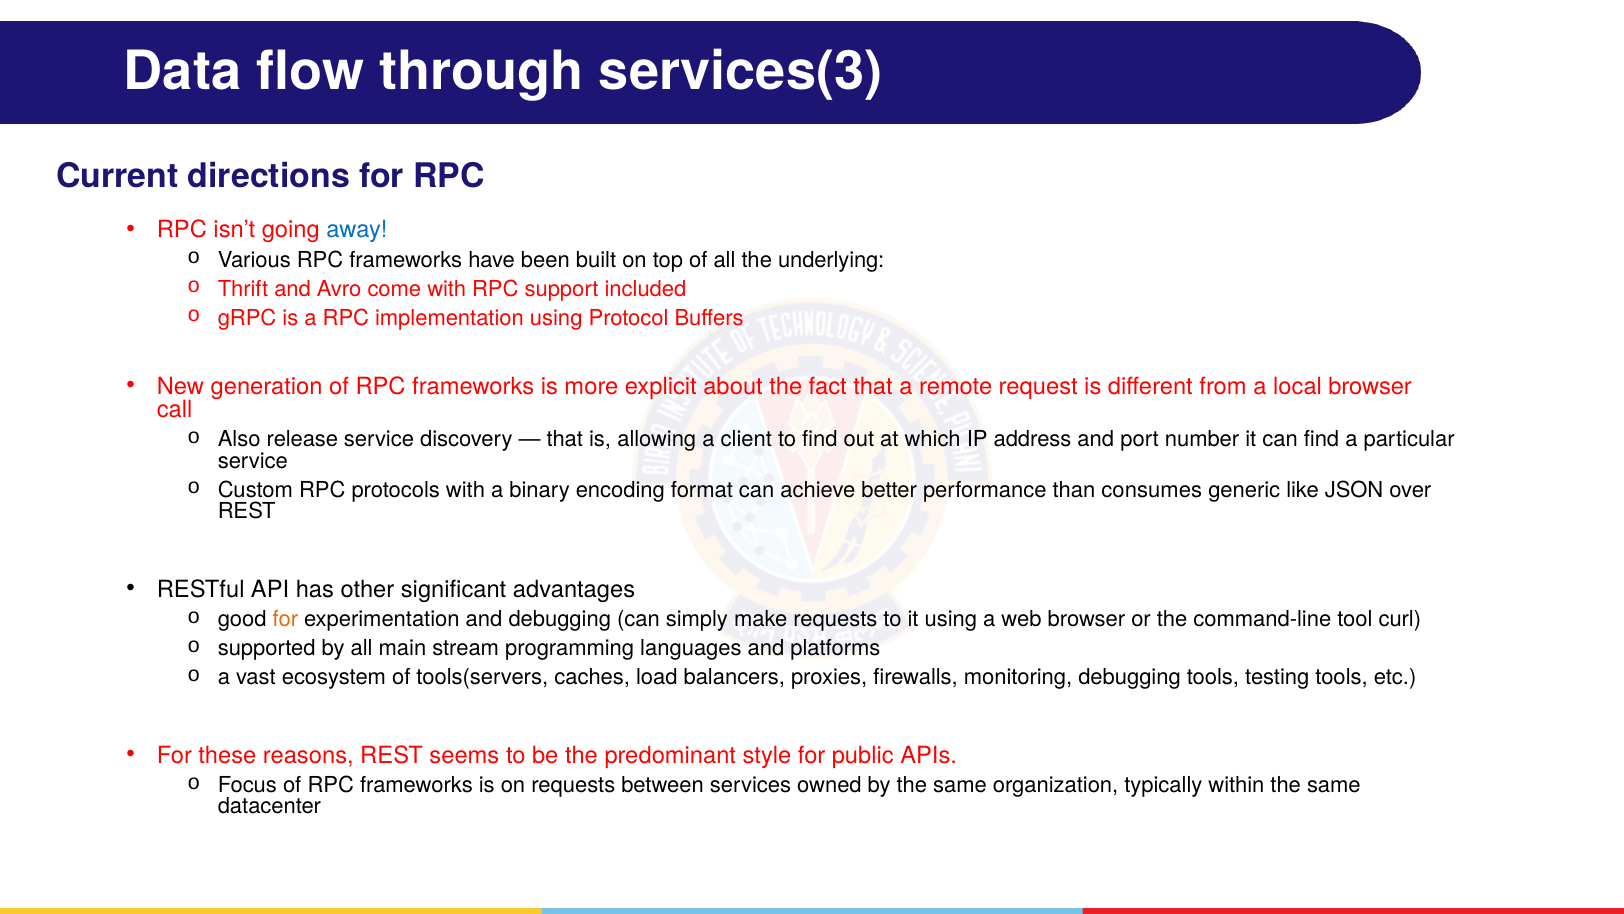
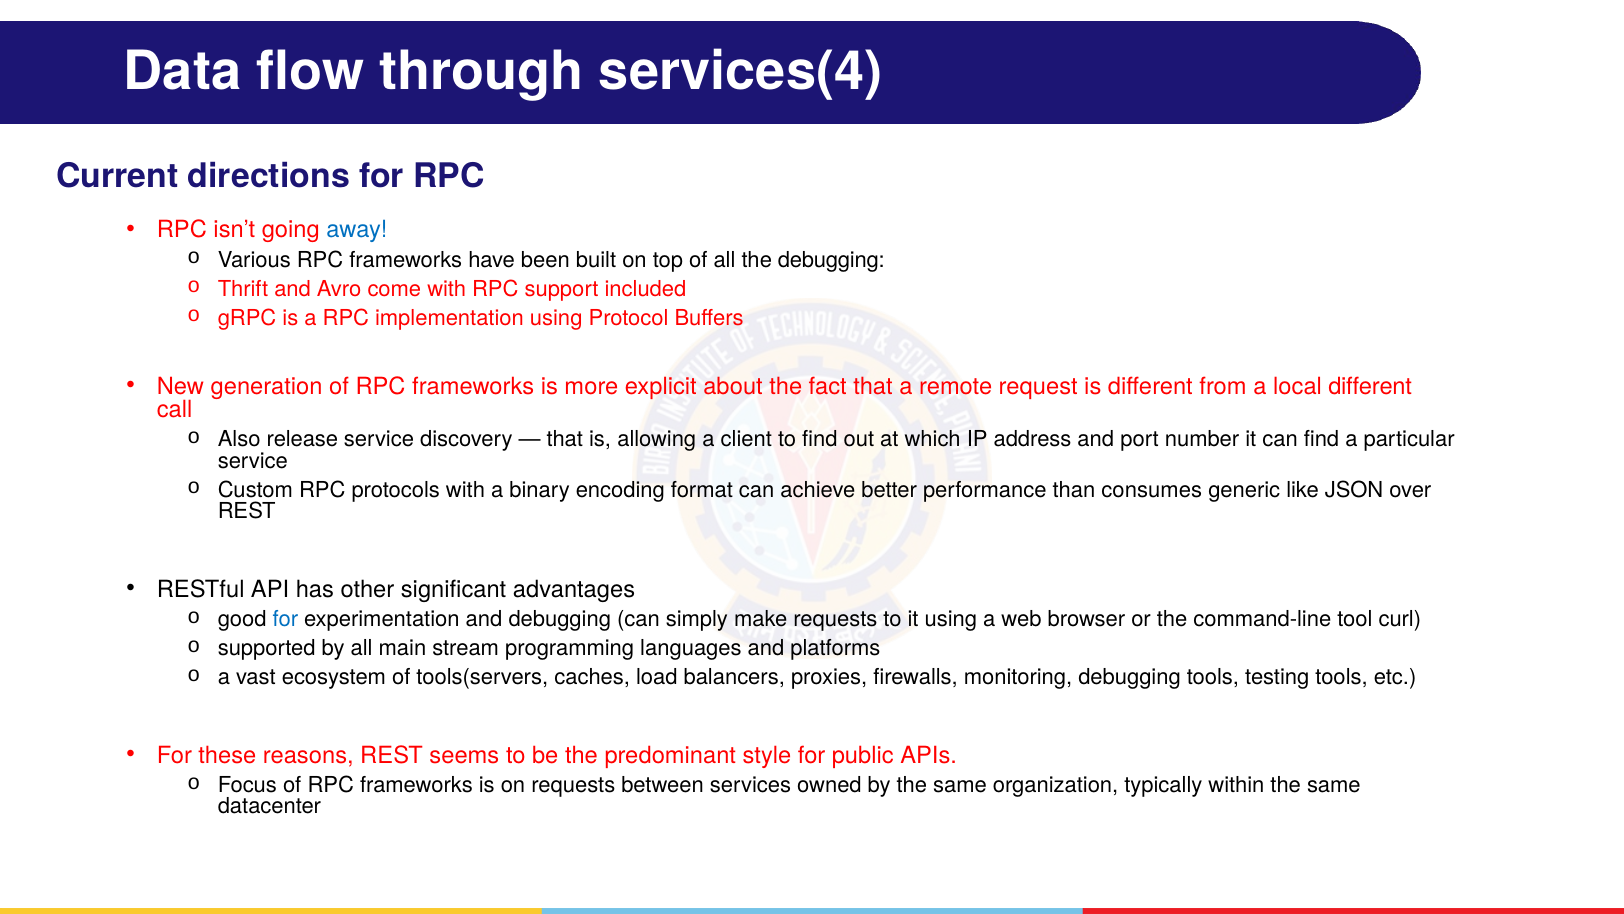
services(3: services(3 -> services(4
the underlying: underlying -> debugging
local browser: browser -> different
for at (285, 619) colour: orange -> blue
